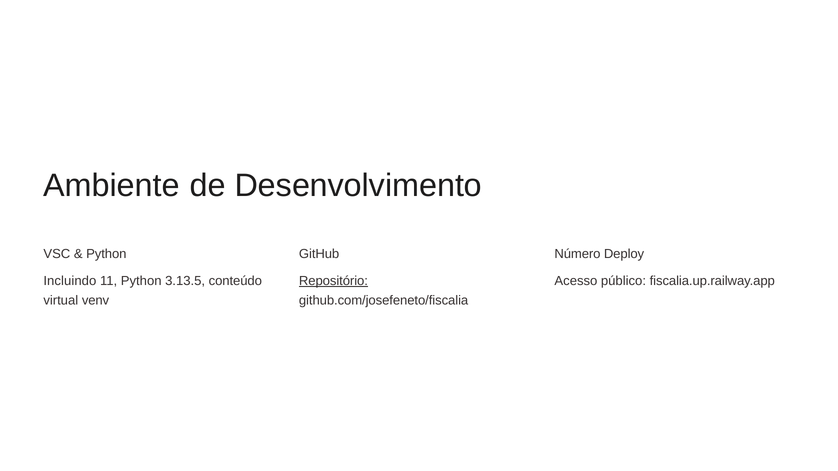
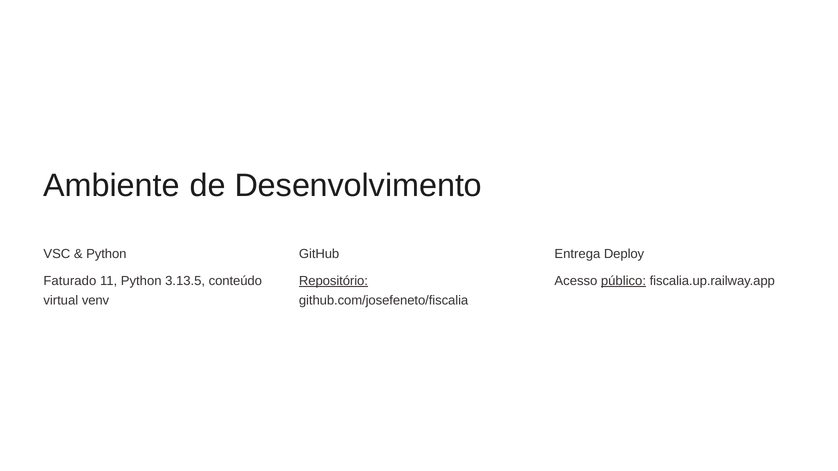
Número: Número -> Entrega
Incluindo: Incluindo -> Faturado
público underline: none -> present
